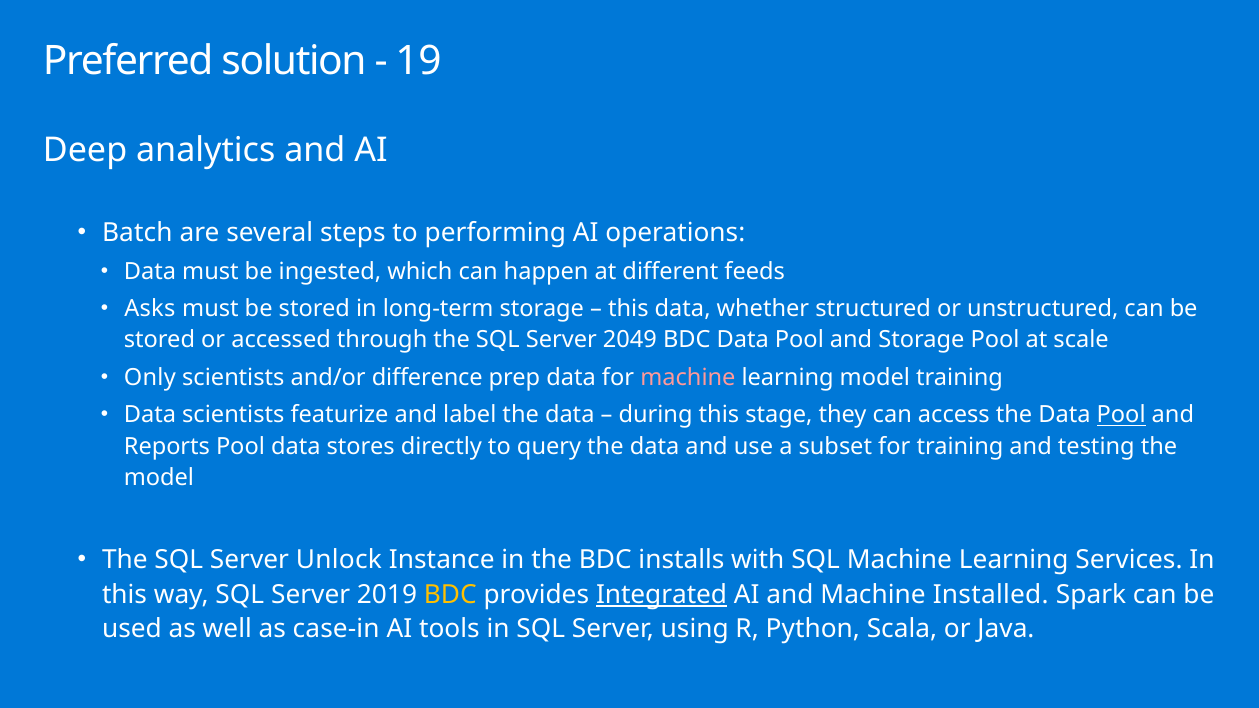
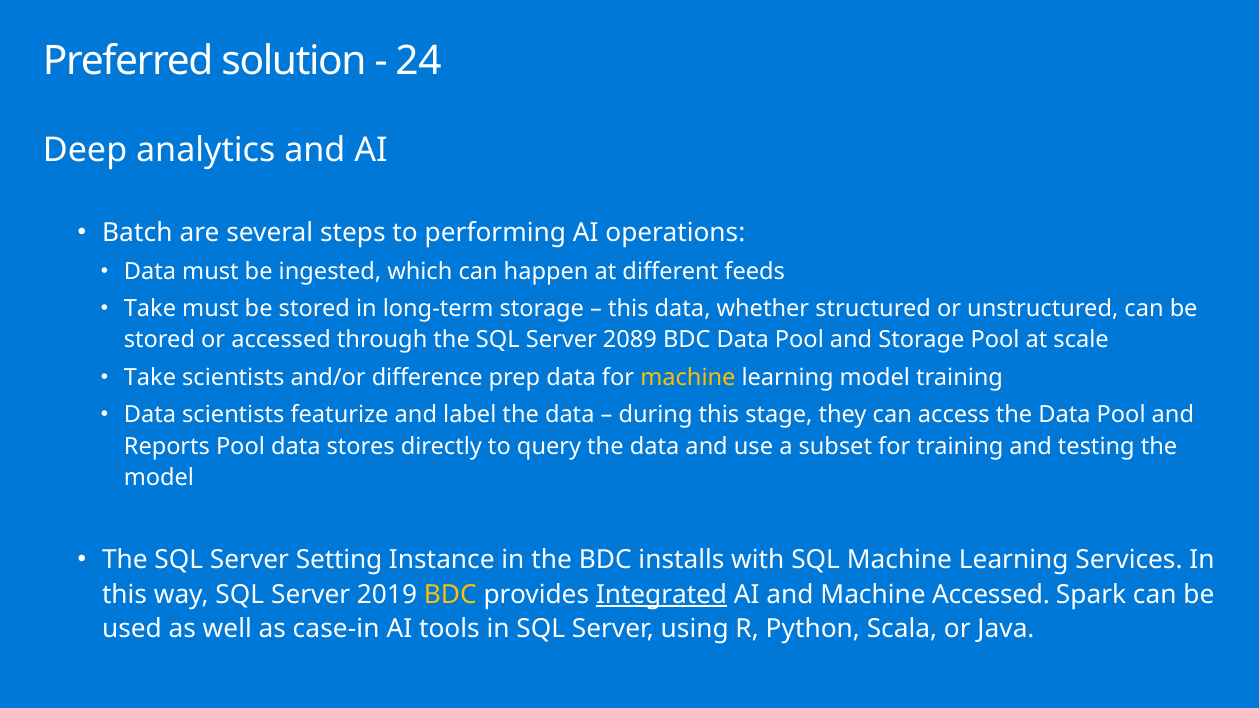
19: 19 -> 24
Asks at (150, 309): Asks -> Take
2049: 2049 -> 2089
Only at (150, 378): Only -> Take
machine at (688, 378) colour: pink -> yellow
Pool at (1121, 415) underline: present -> none
Unlock: Unlock -> Setting
Machine Installed: Installed -> Accessed
